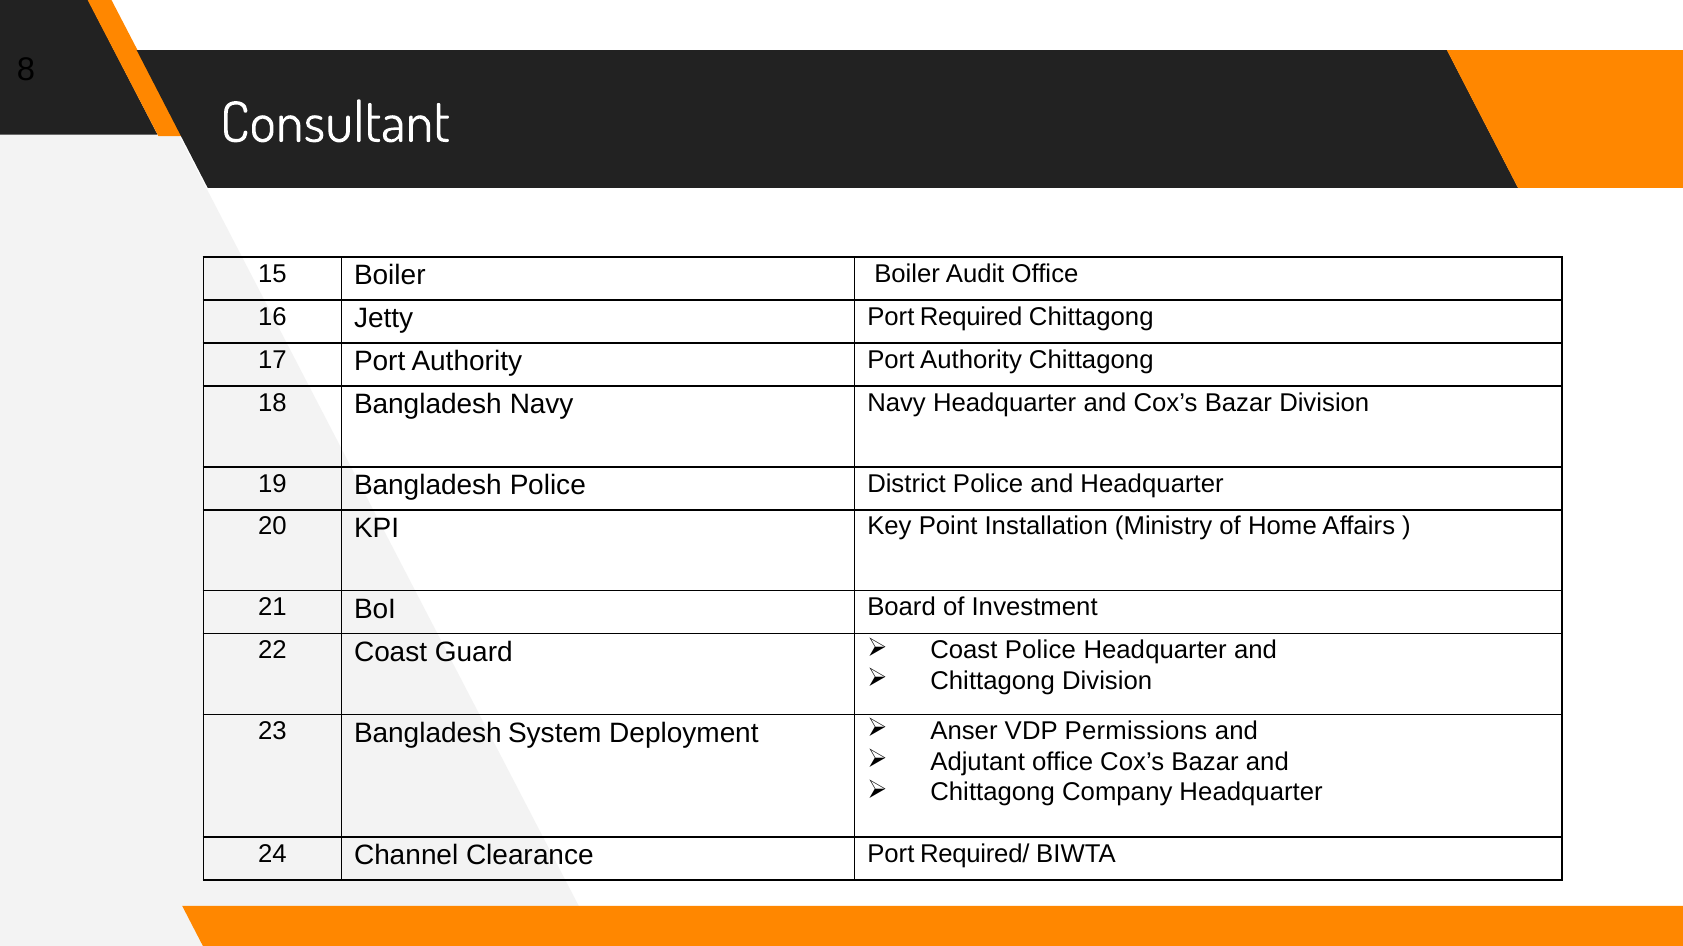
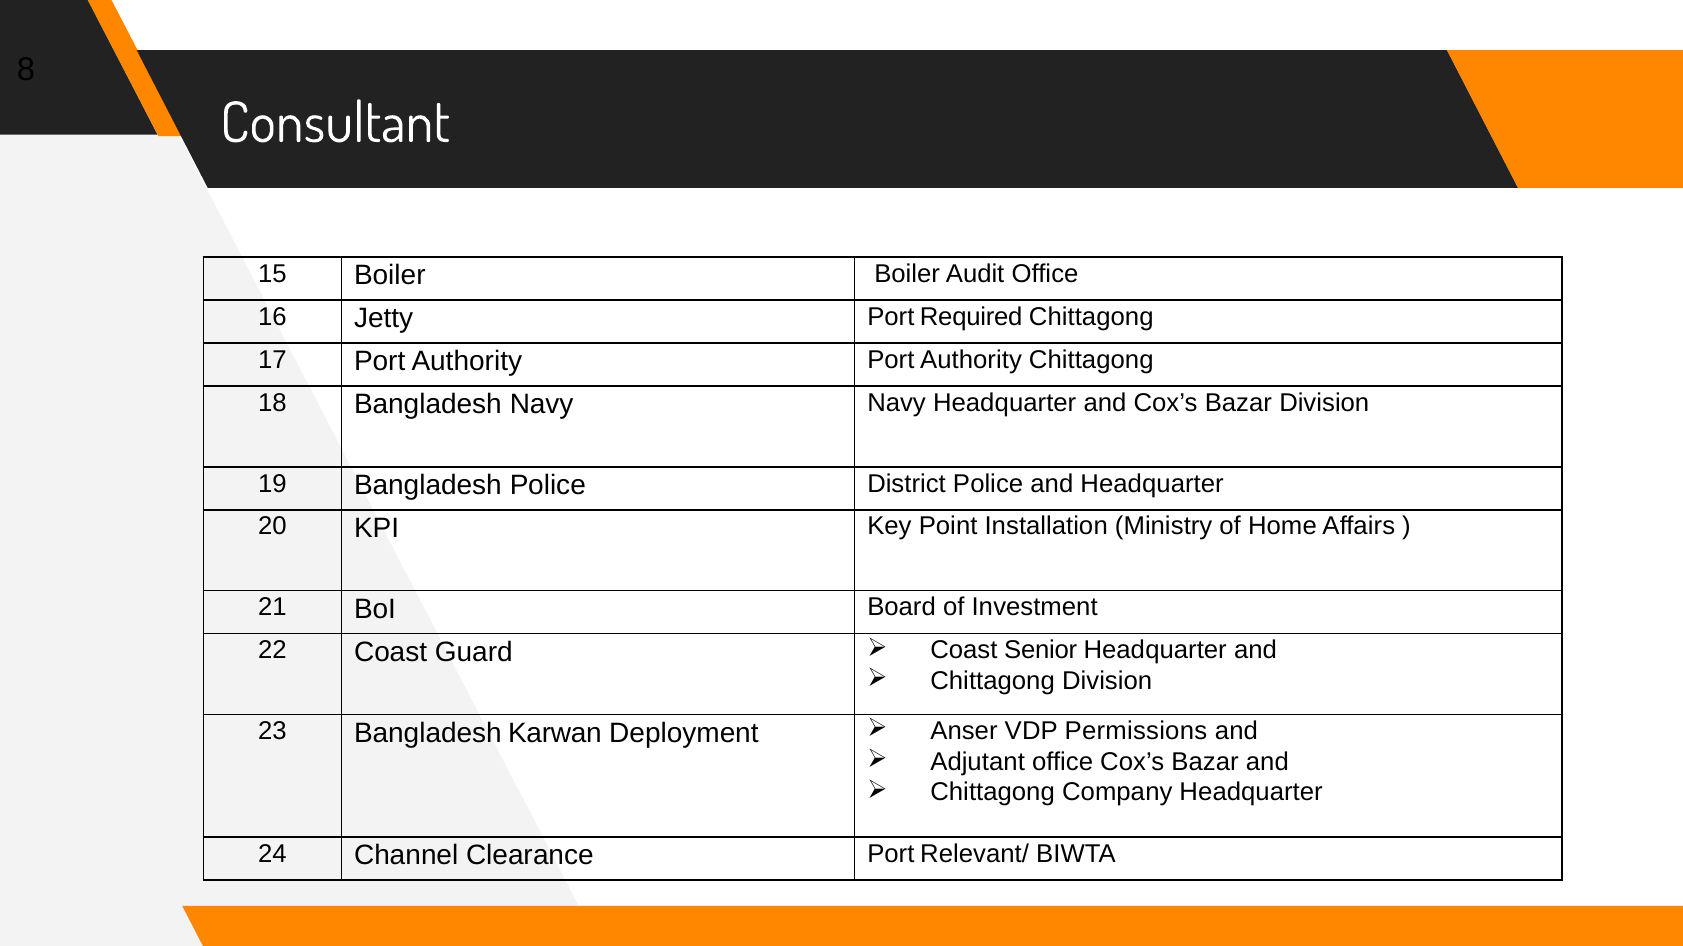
Coast Police: Police -> Senior
System: System -> Karwan
Required/: Required/ -> Relevant/
